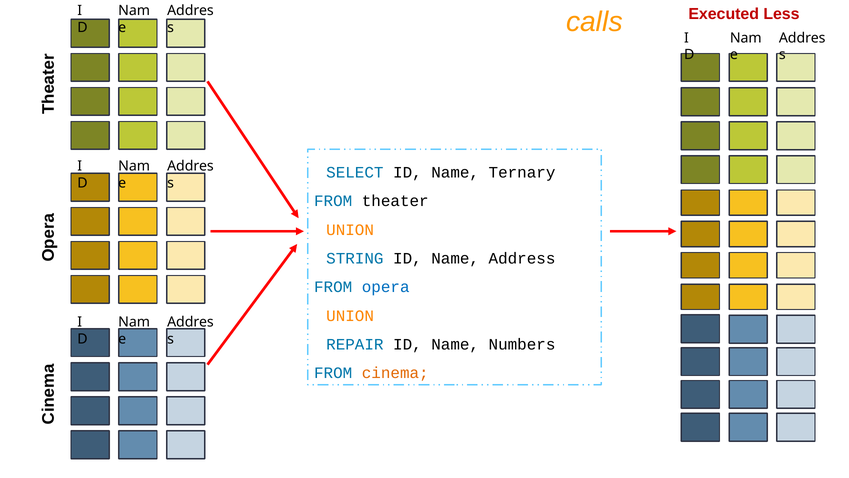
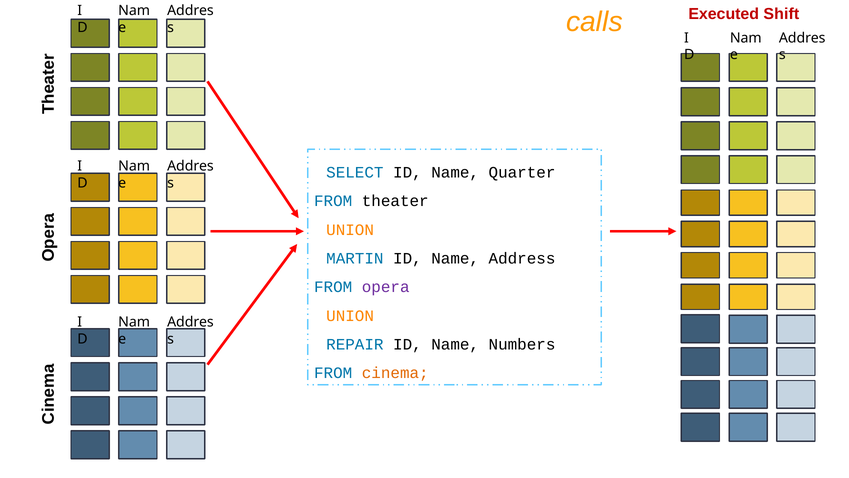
Less: Less -> Shift
Ternary: Ternary -> Quarter
STRING: STRING -> MARTIN
opera colour: blue -> purple
